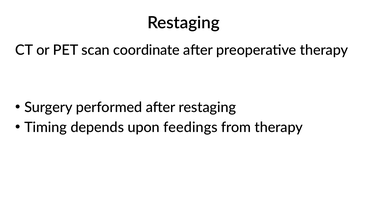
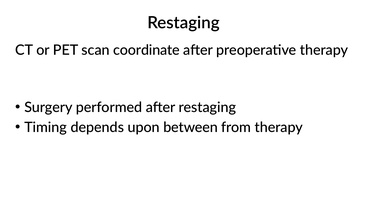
feedings: feedings -> between
